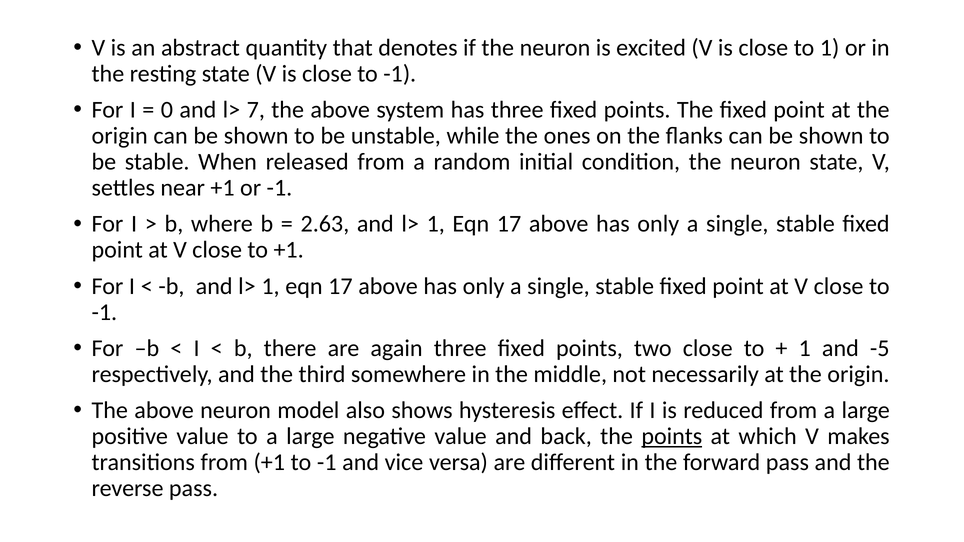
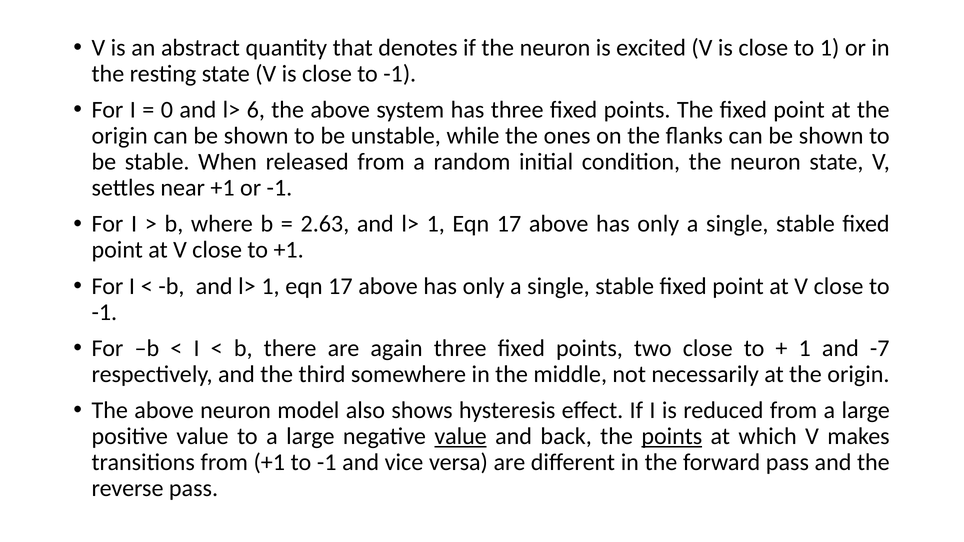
7: 7 -> 6
-5: -5 -> -7
value at (461, 436) underline: none -> present
